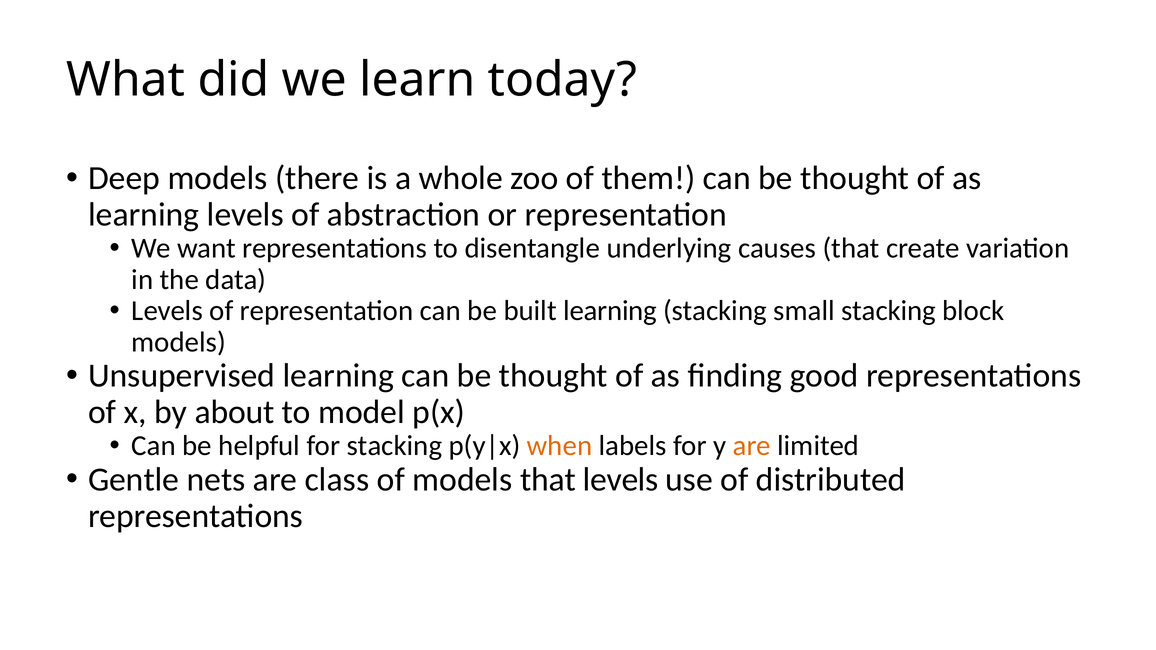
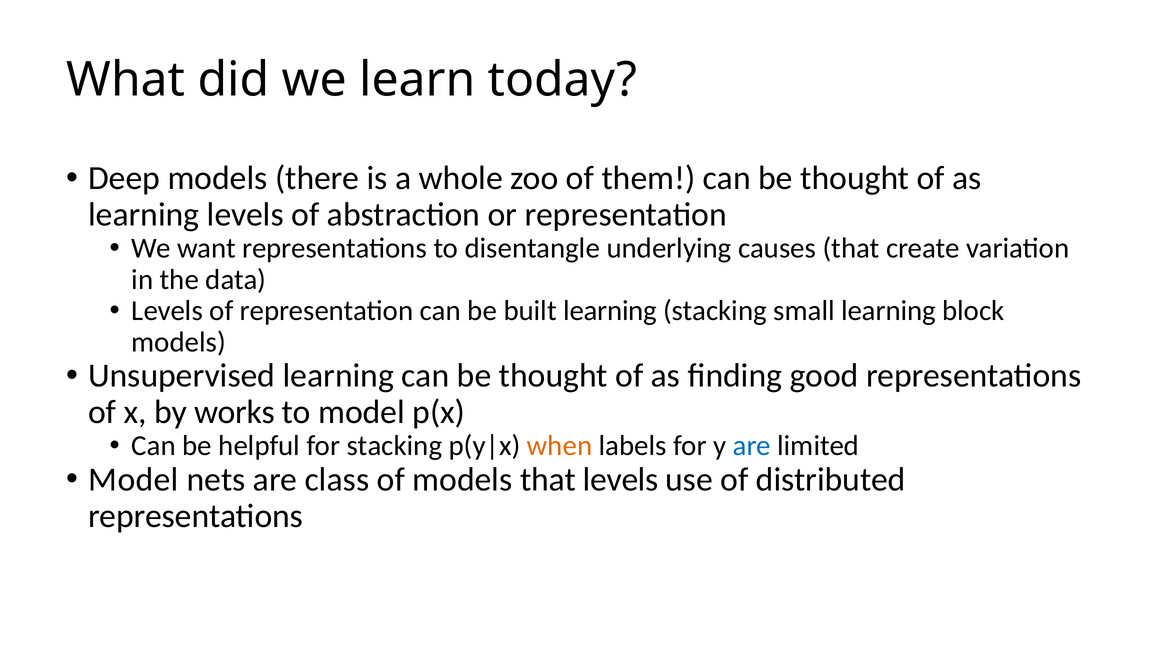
small stacking: stacking -> learning
about: about -> works
are at (752, 446) colour: orange -> blue
Gentle at (134, 480): Gentle -> Model
